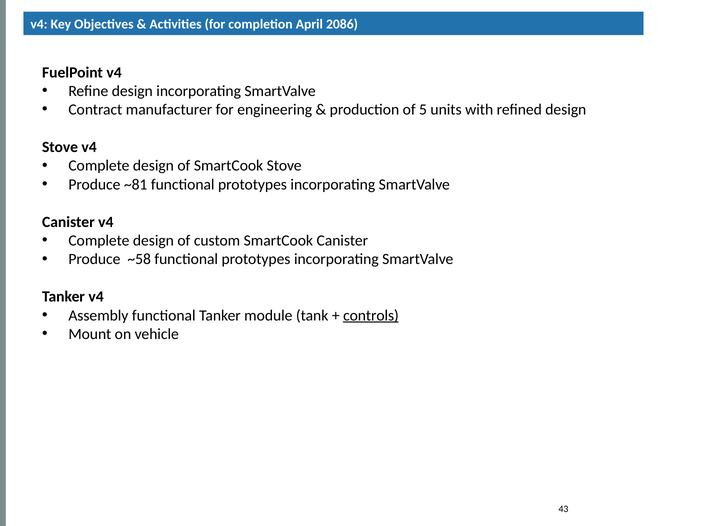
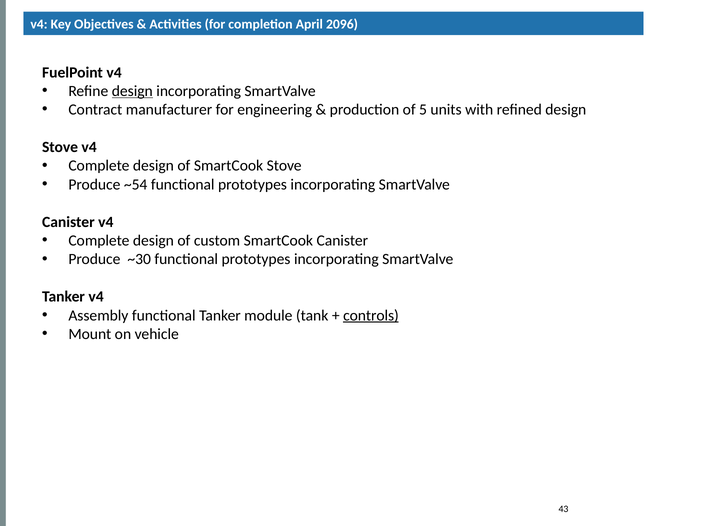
2086: 2086 -> 2096
design at (132, 91) underline: none -> present
~81: ~81 -> ~54
~58: ~58 -> ~30
